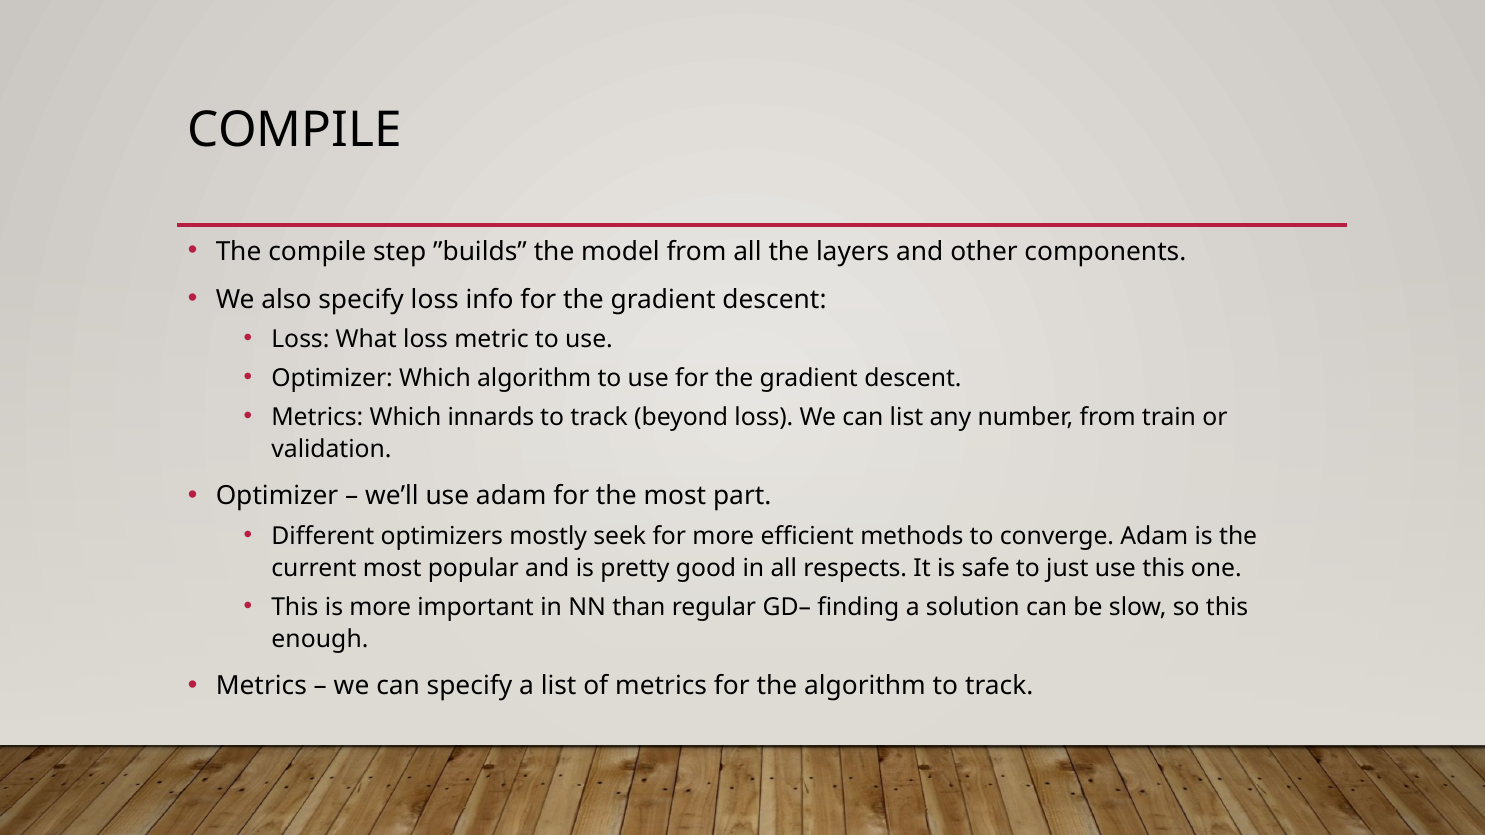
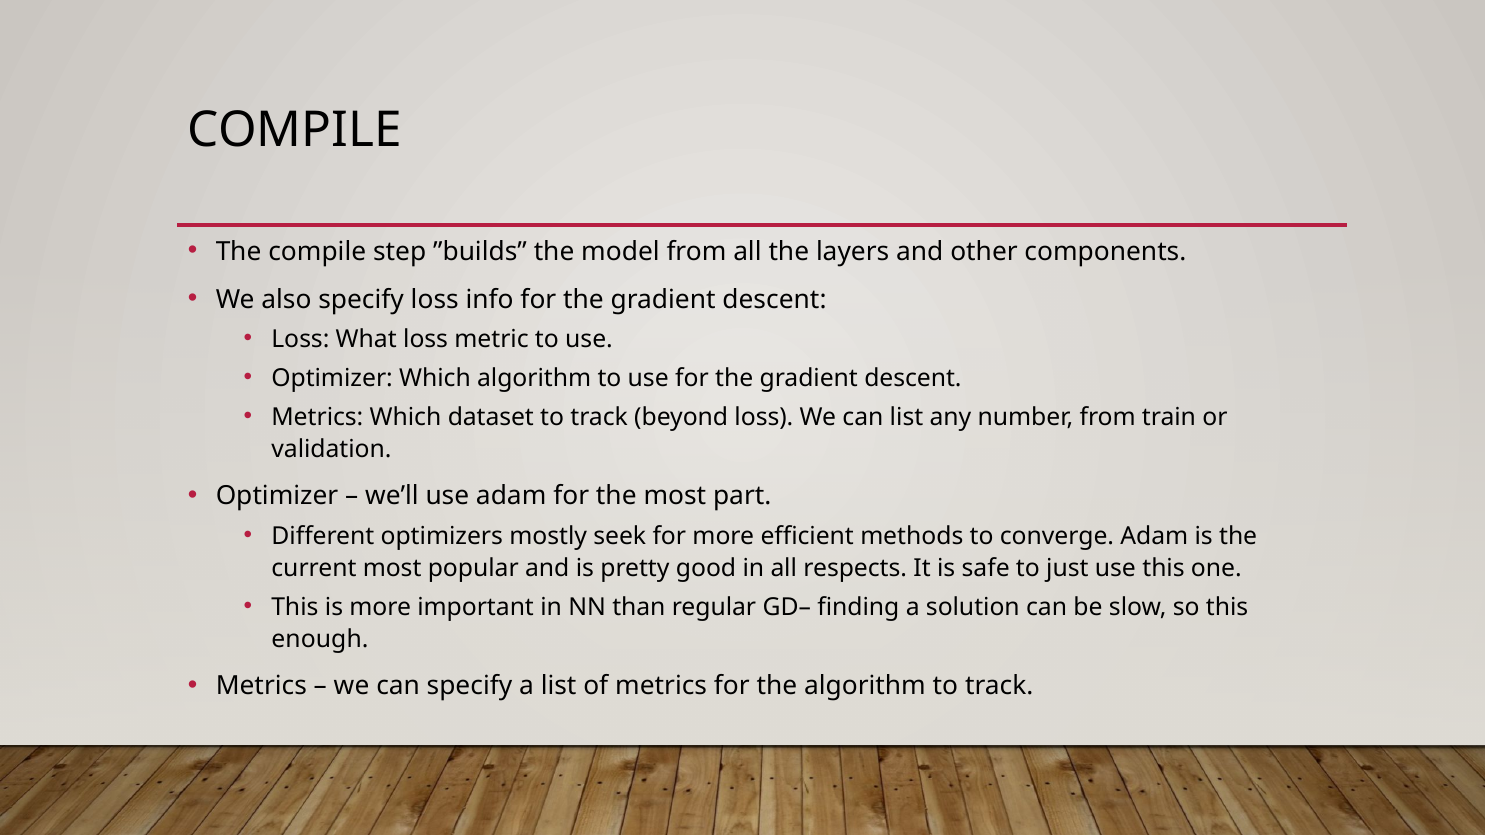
innards: innards -> dataset
